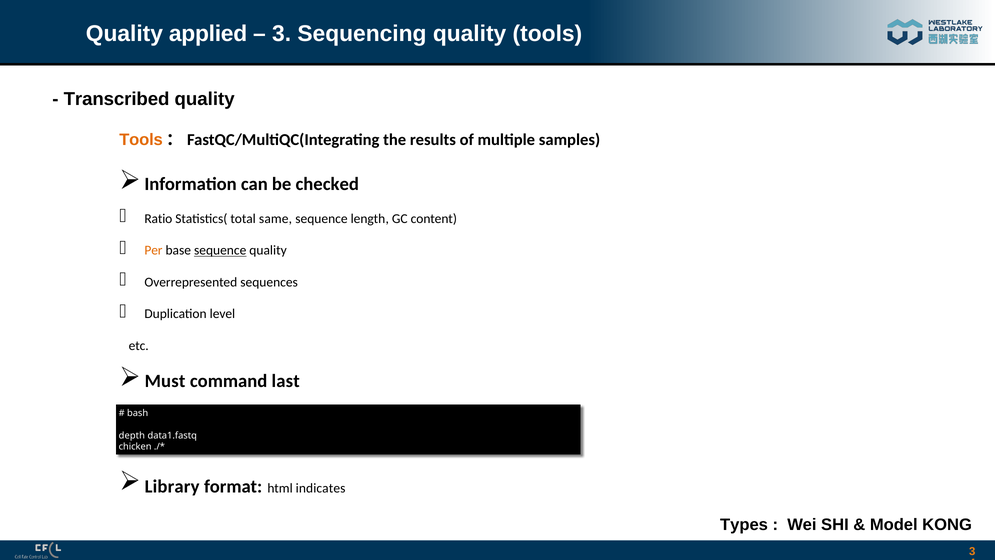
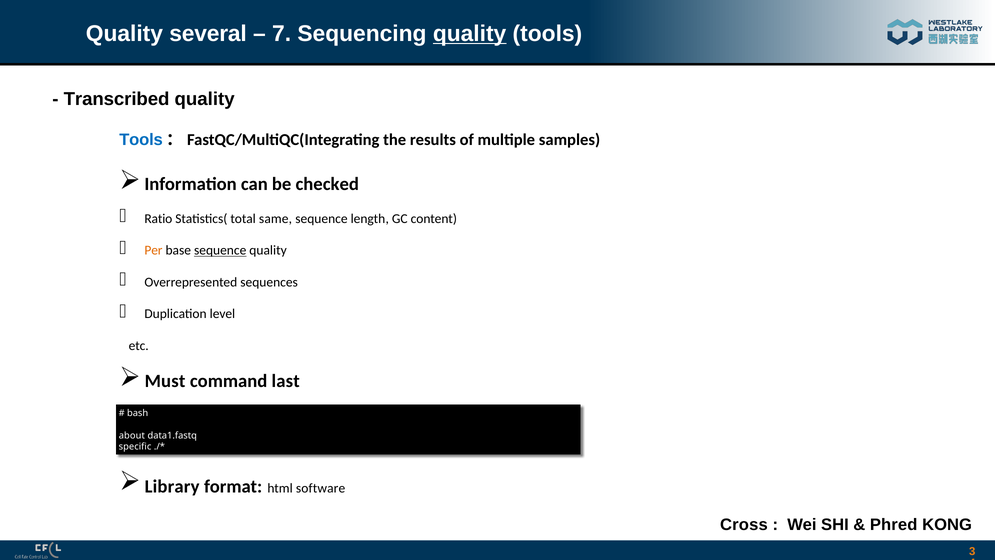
applied: applied -> several
3 at (282, 34): 3 -> 7
quality at (470, 34) underline: none -> present
Tools at (141, 140) colour: orange -> blue
depth: depth -> about
chicken: chicken -> specific
indicates: indicates -> software
Types: Types -> Cross
Model: Model -> Phred
